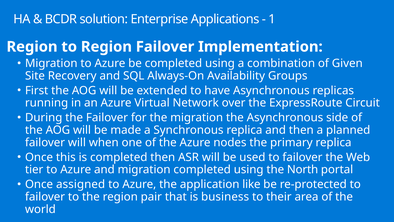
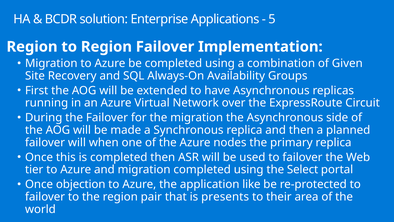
1: 1 -> 5
North: North -> Select
assigned: assigned -> objection
business: business -> presents
